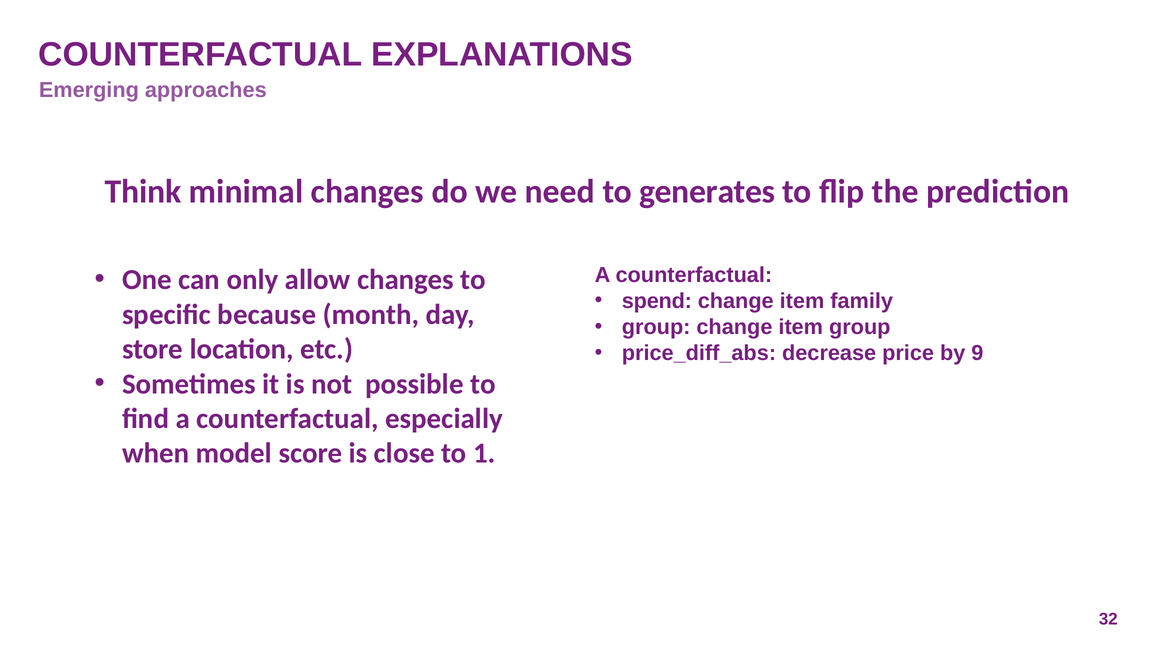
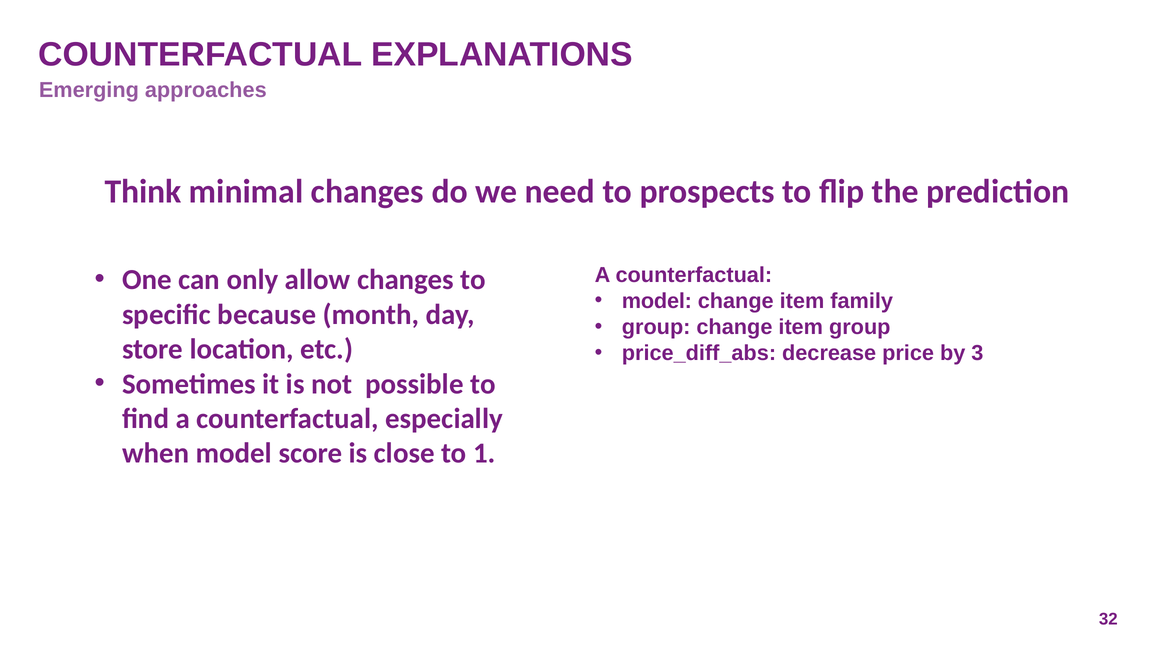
generates: generates -> prospects
spend at (657, 301): spend -> model
9: 9 -> 3
